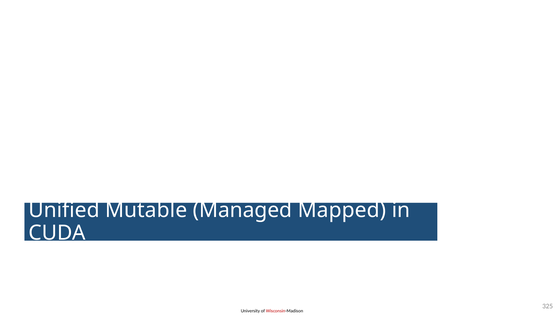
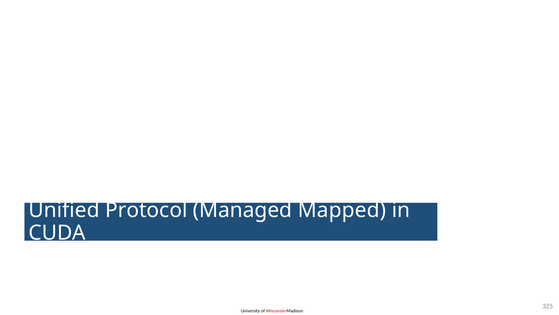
Mutable: Mutable -> Protocol
